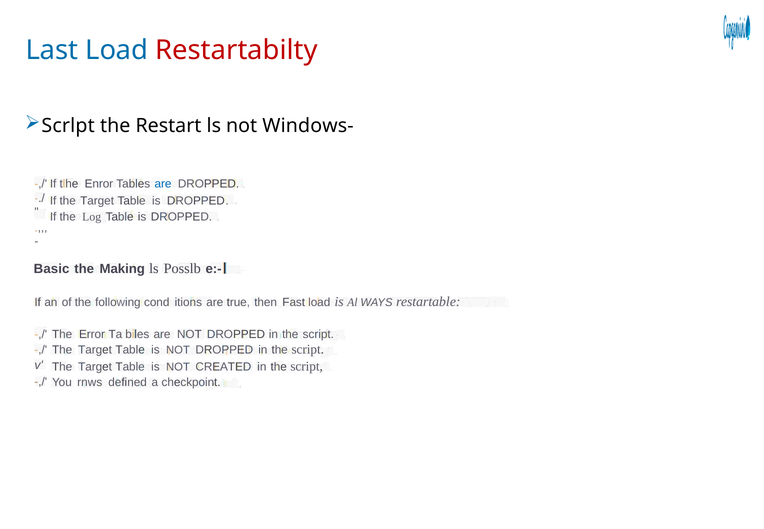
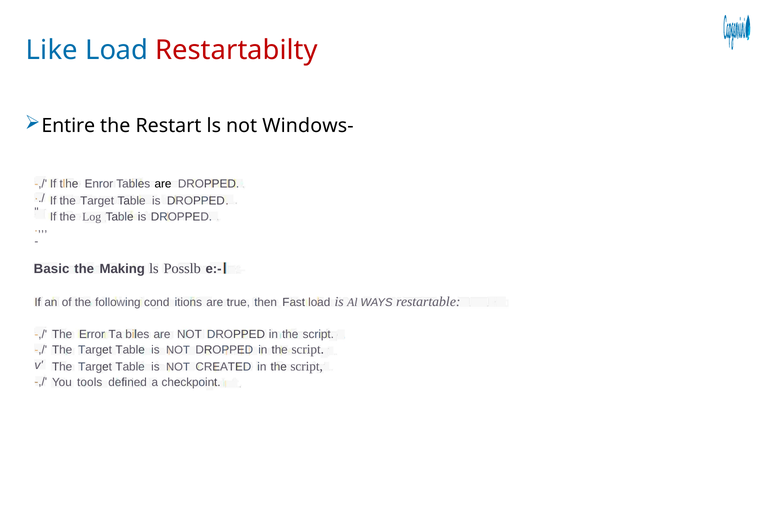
Last: Last -> Like
Scrlpt: Scrlpt -> Entire
are at (163, 184) colour: blue -> black
rnws: rnws -> tools
